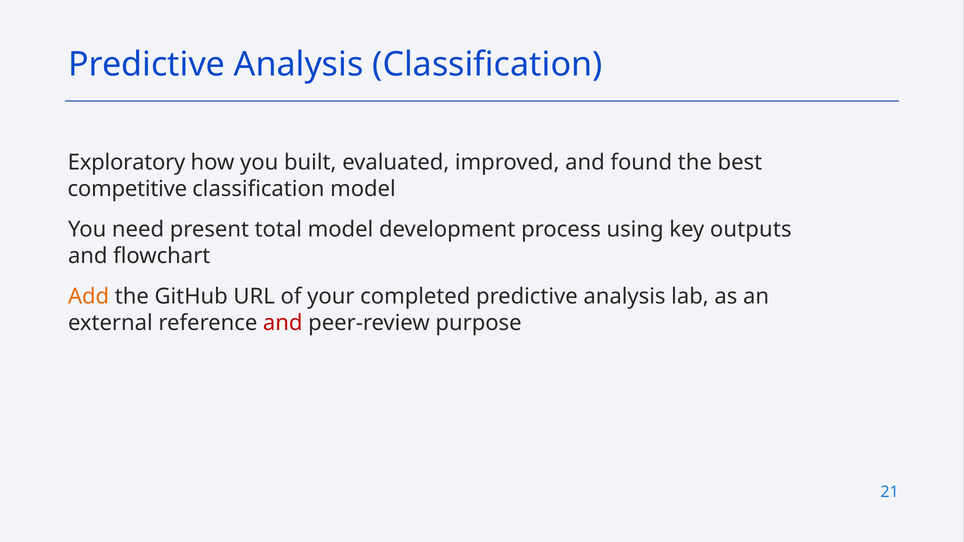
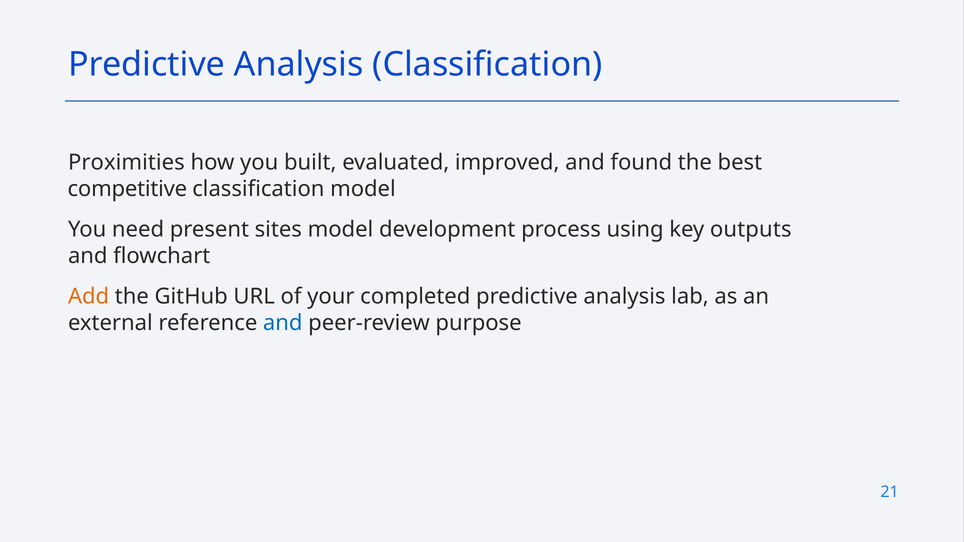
Exploratory: Exploratory -> Proximities
total: total -> sites
and at (283, 323) colour: red -> blue
